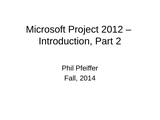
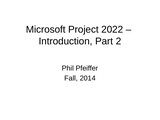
2012: 2012 -> 2022
